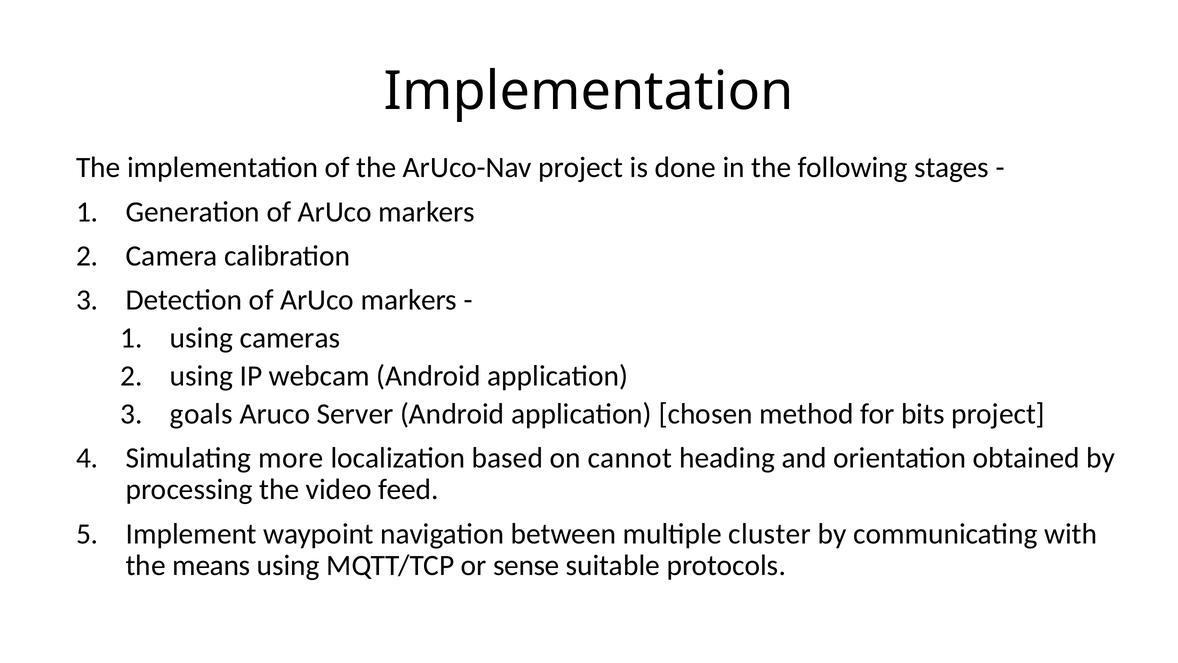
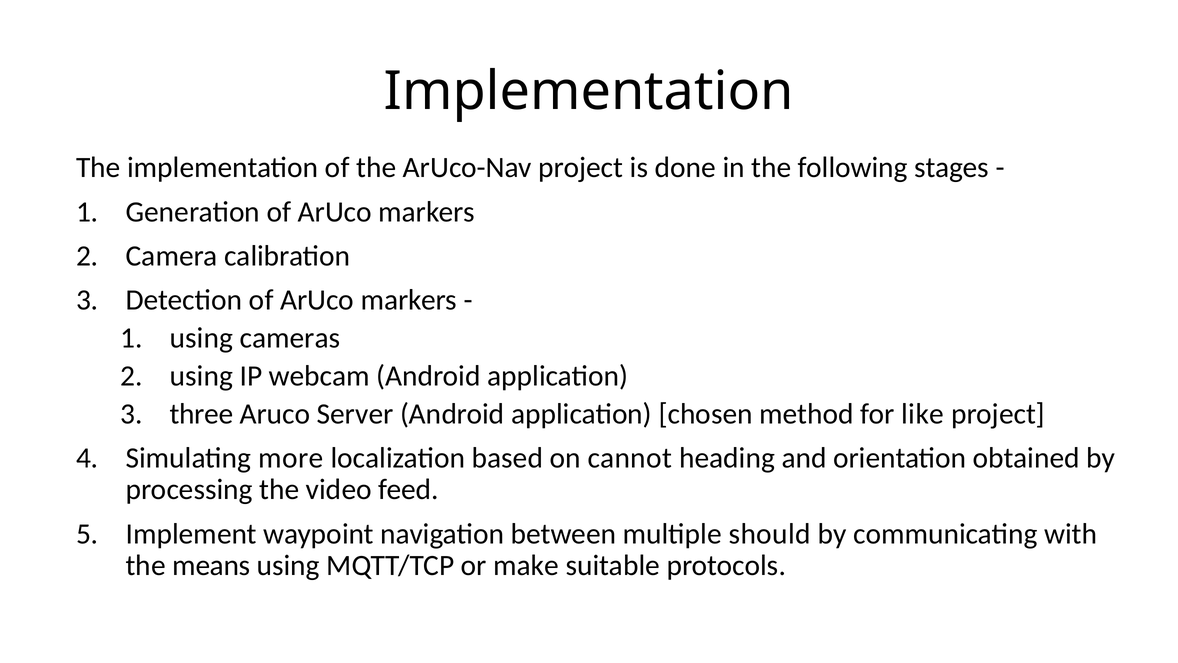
goals: goals -> three
bits: bits -> like
cluster: cluster -> should
sense: sense -> make
